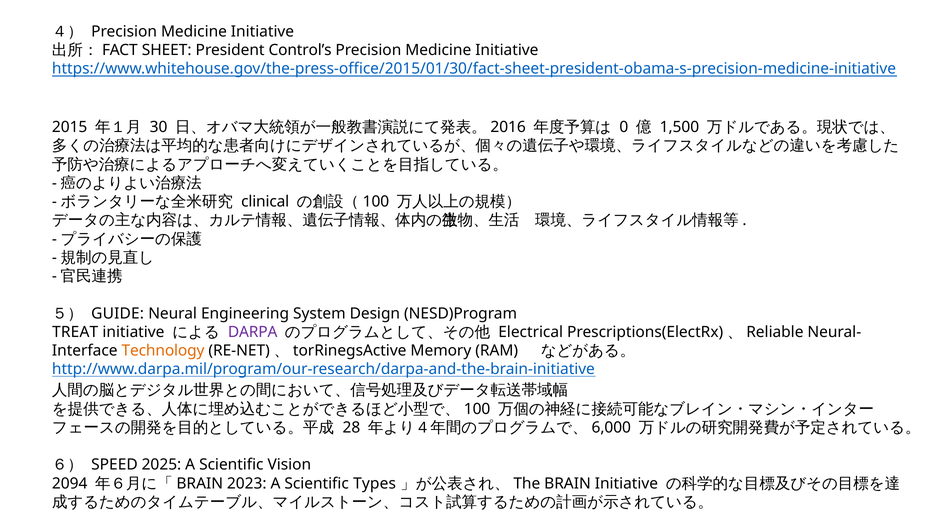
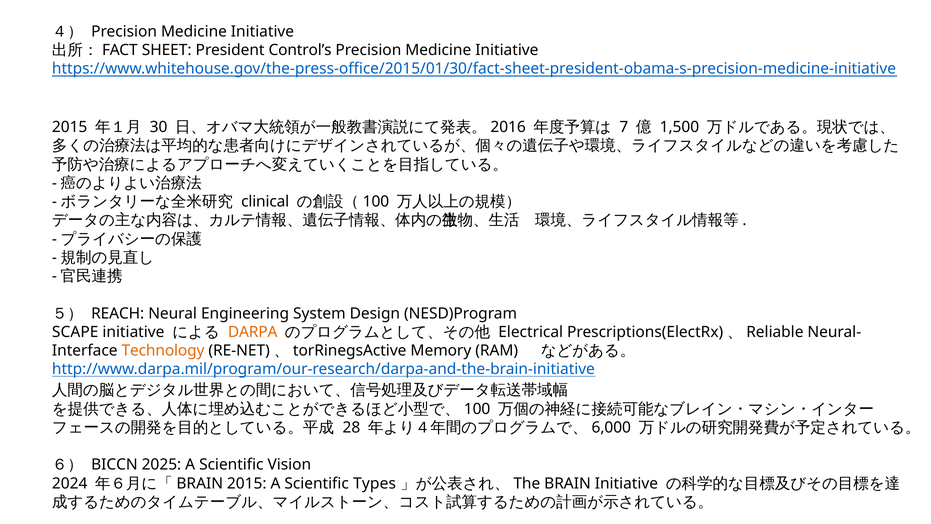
0: 0 -> 7
GUIDE: GUIDE -> REACH
TREAT: TREAT -> SCAPE
DARPA colour: purple -> orange
SPEED: SPEED -> BICCN
2094: 2094 -> 2024
2023 at (247, 483): 2023 -> 2015
